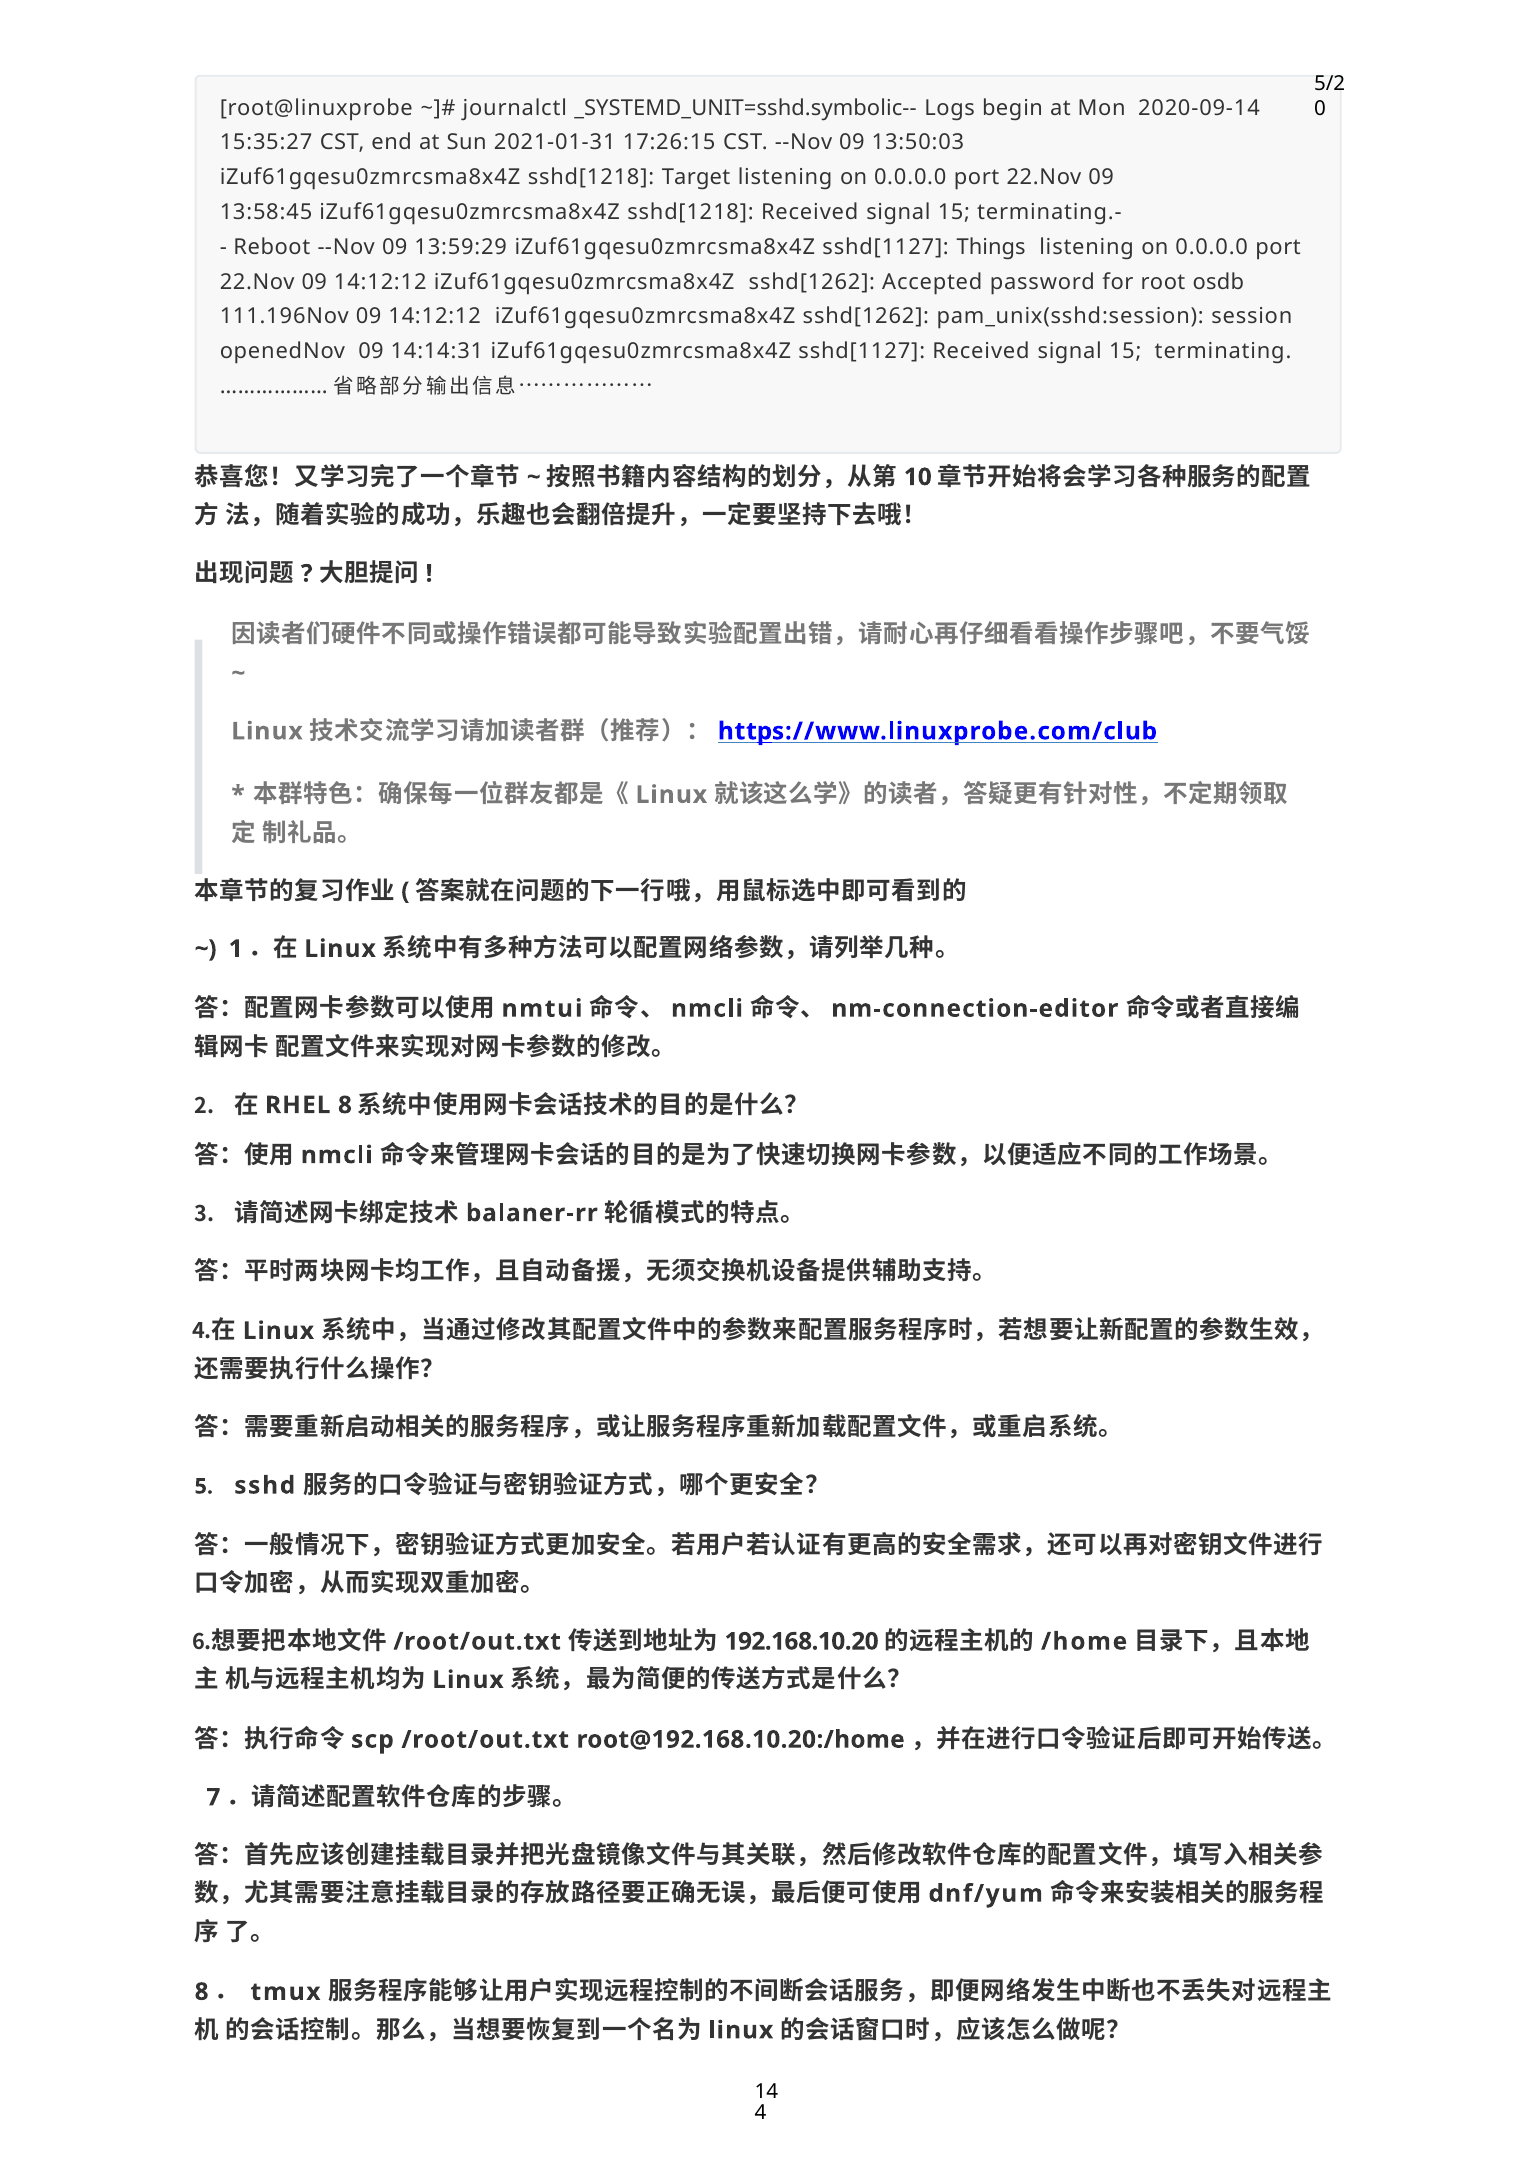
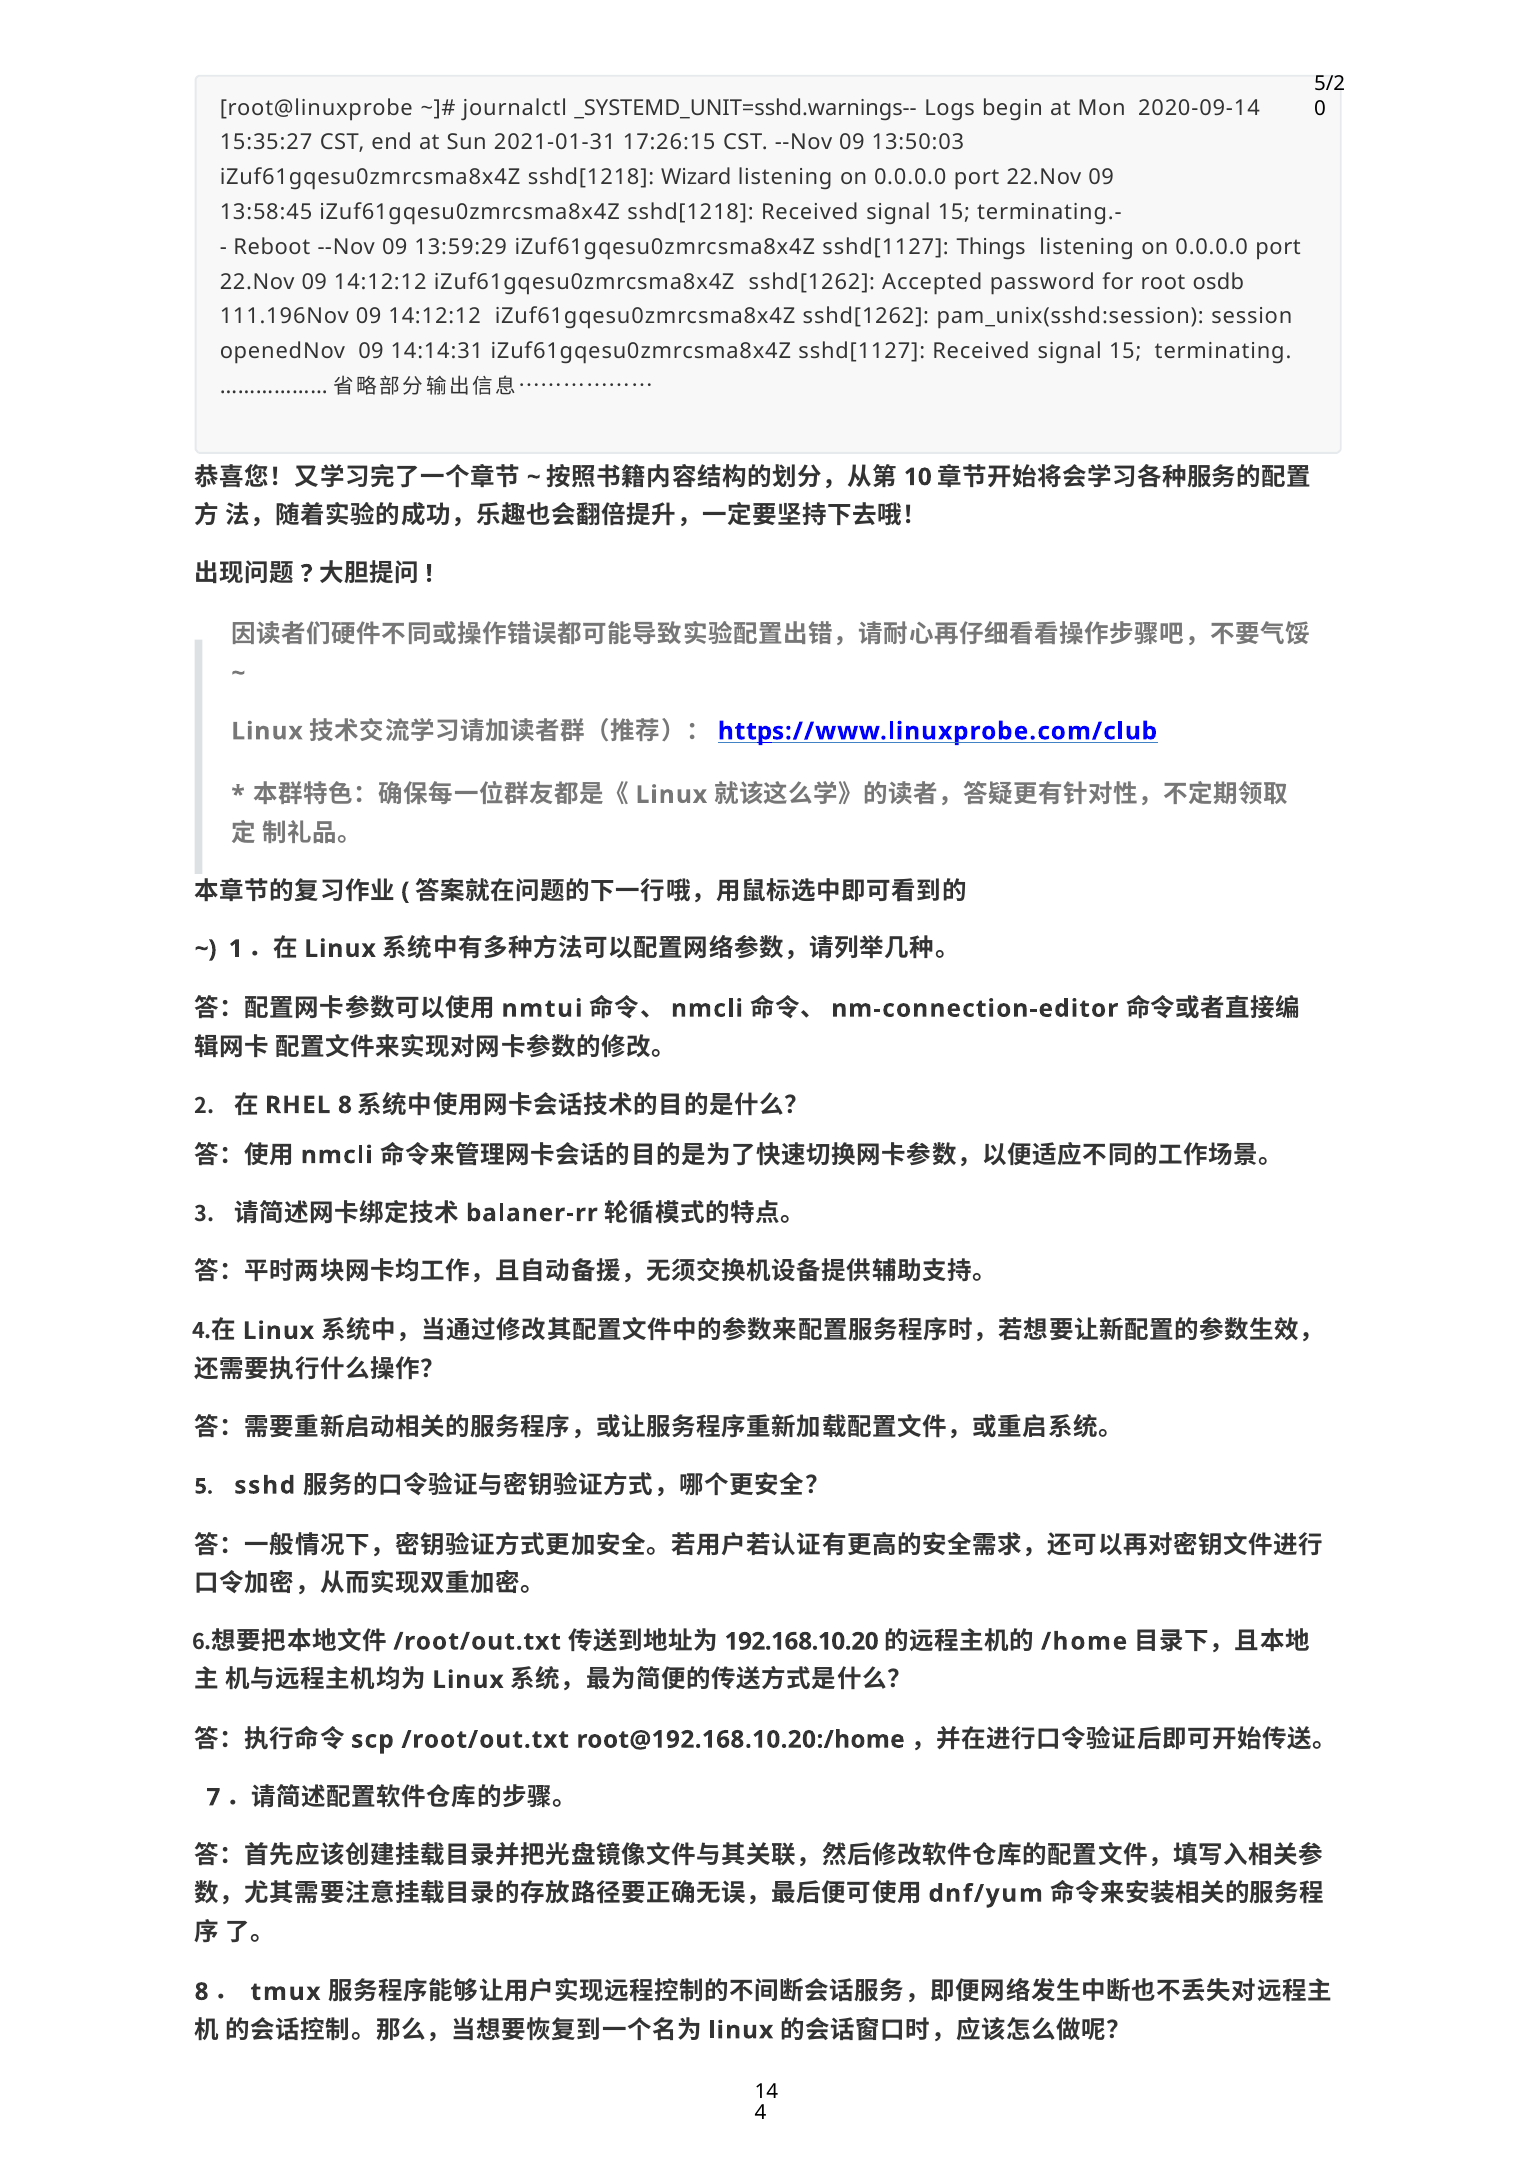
_SYSTEMD_UNIT=sshd.symbolic--: _SYSTEMD_UNIT=sshd.symbolic-- -> _SYSTEMD_UNIT=sshd.warnings--
Target: Target -> Wizard
